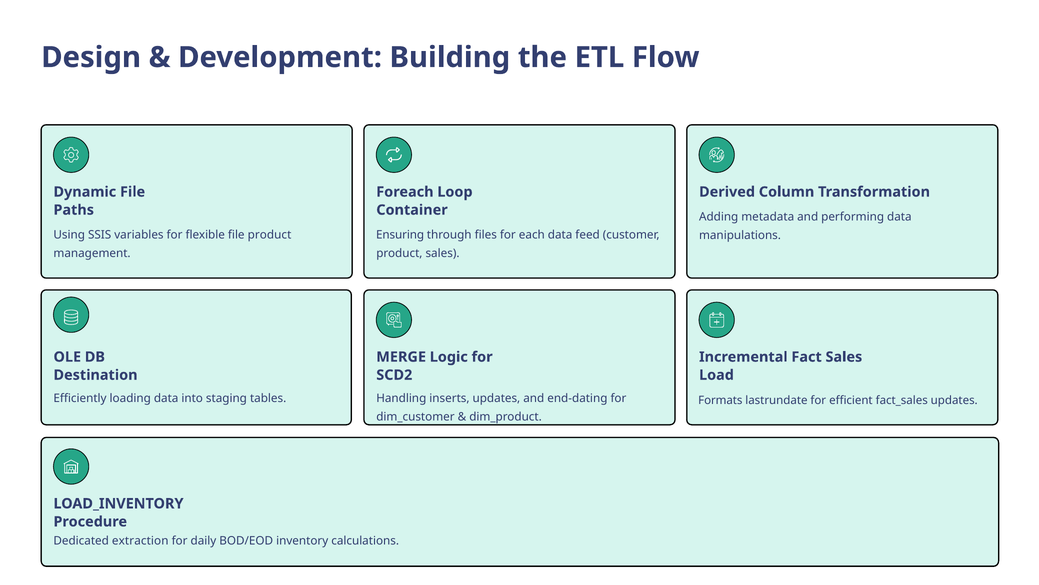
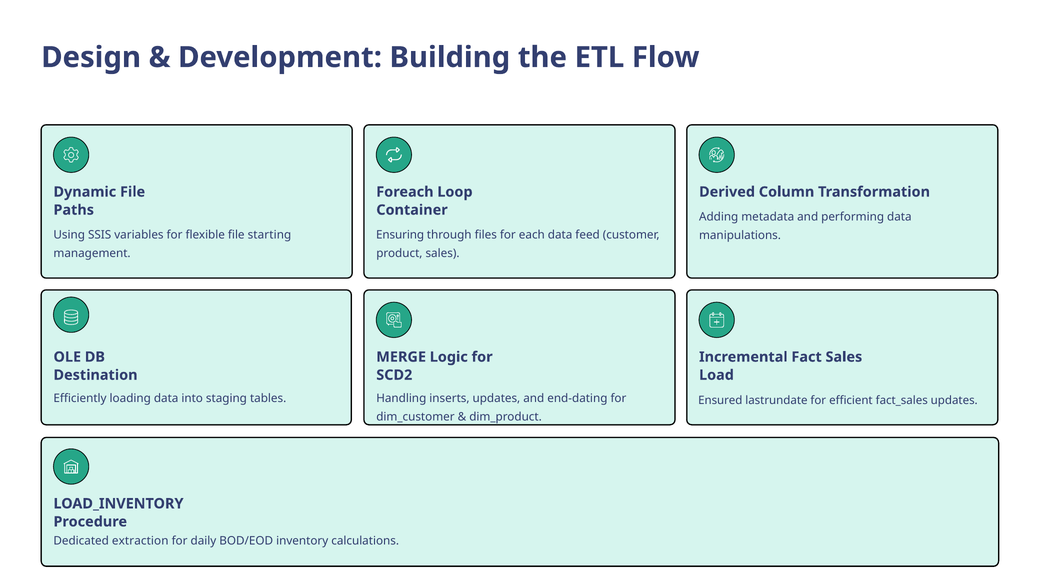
file product: product -> starting
Formats: Formats -> Ensured
